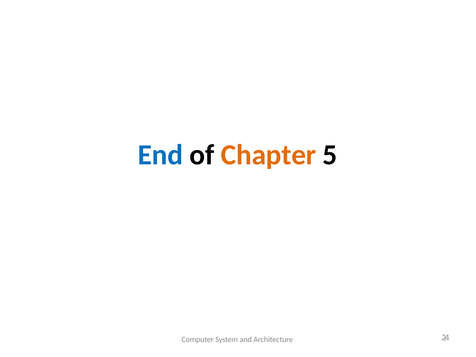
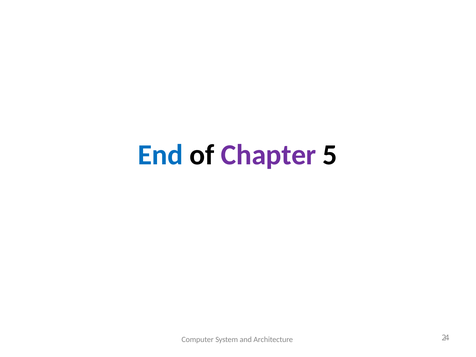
Chapter colour: orange -> purple
